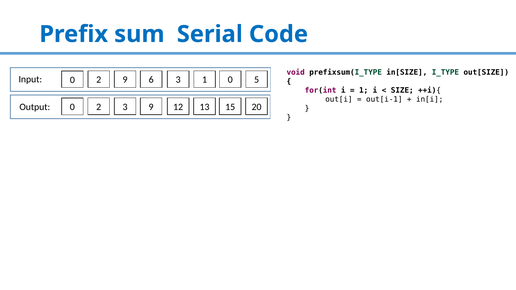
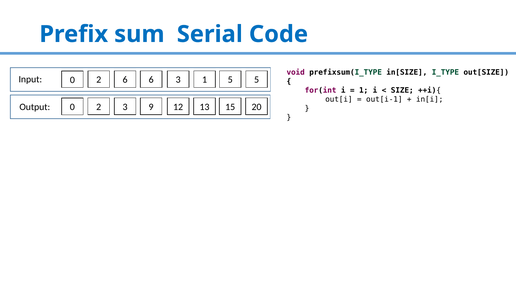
2 9: 9 -> 6
1 0: 0 -> 5
